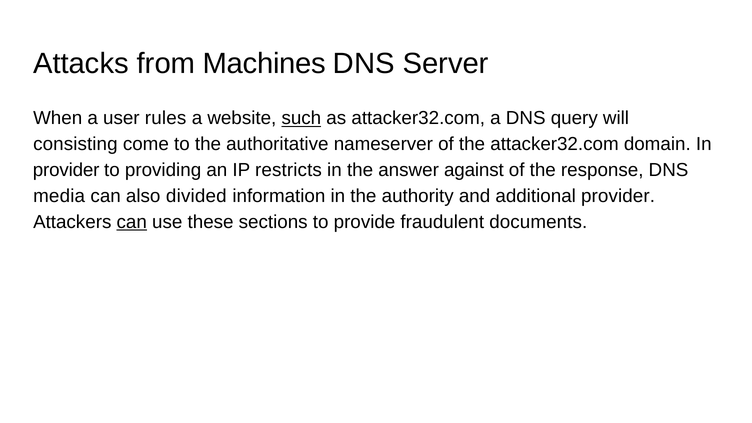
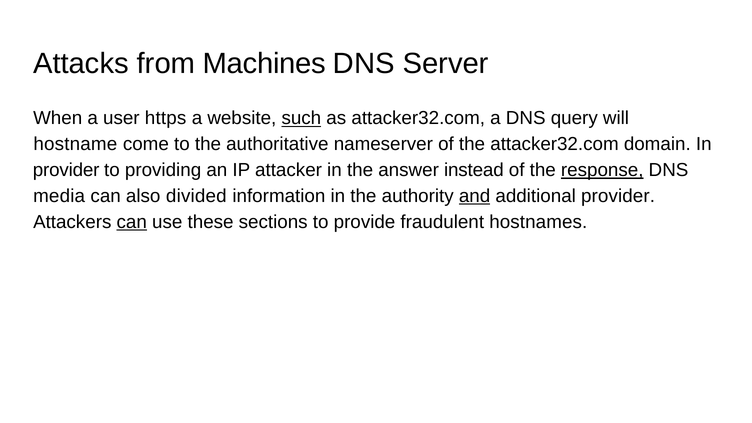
rules: rules -> https
consisting: consisting -> hostname
restricts: restricts -> attacker
against: against -> instead
response underline: none -> present
and underline: none -> present
documents: documents -> hostnames
